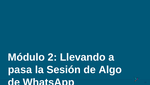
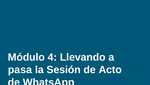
2: 2 -> 4
Algo: Algo -> Acto
